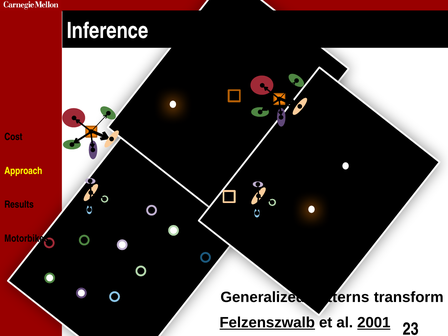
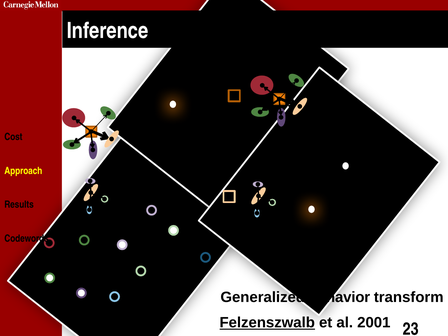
Motorbikes: Motorbikes -> Codewords
patterns: patterns -> behavior
2001 underline: present -> none
